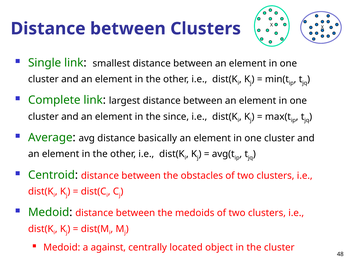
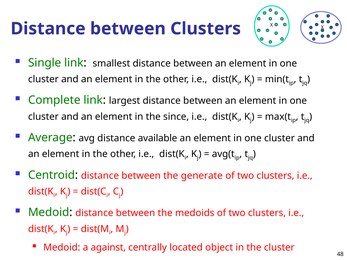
basically: basically -> available
obstacles: obstacles -> generate
